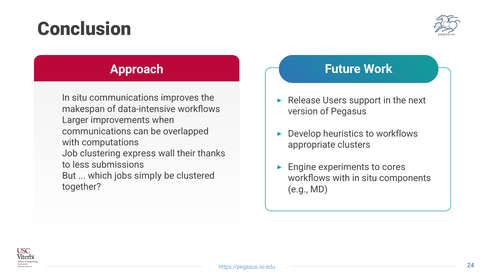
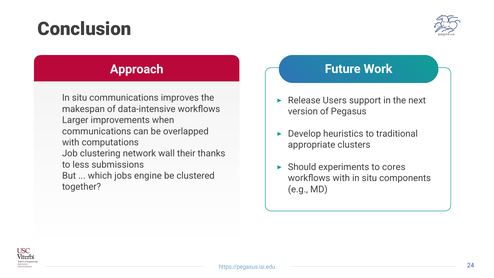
to workflows: workflows -> traditional
express: express -> network
Engine: Engine -> Should
simply: simply -> engine
